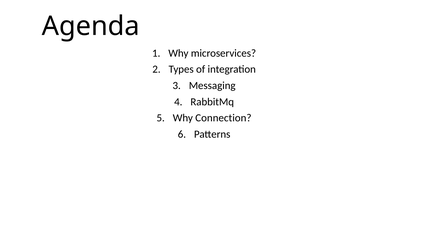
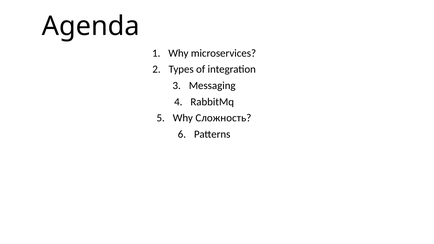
Connection: Connection -> Сложность
